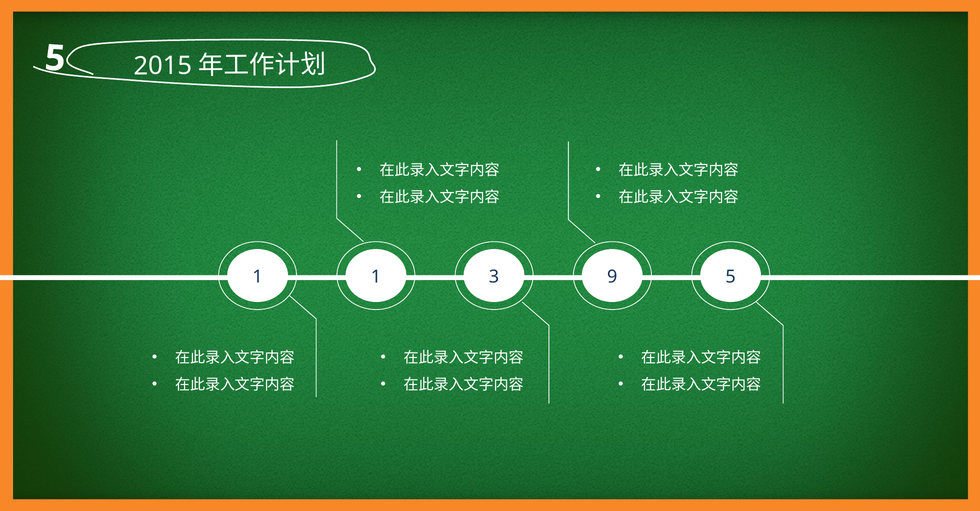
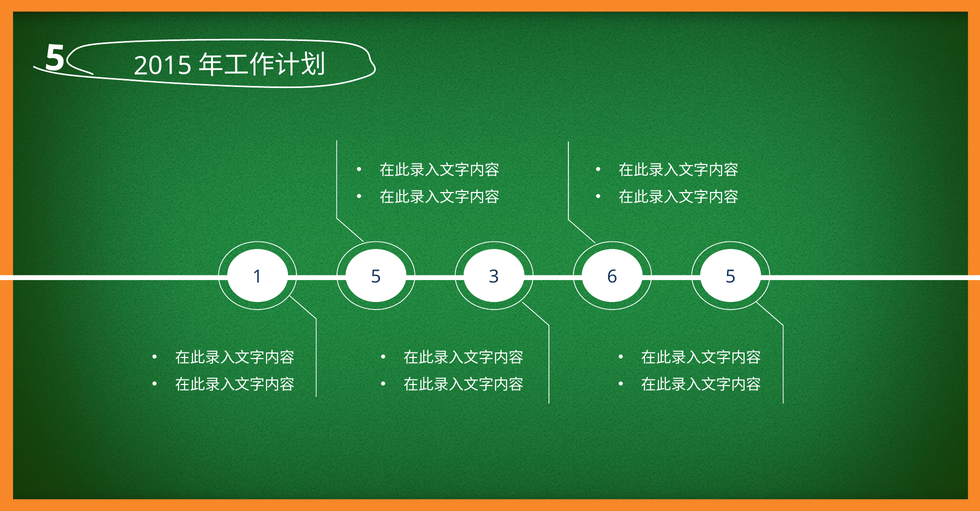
1 1: 1 -> 5
9: 9 -> 6
